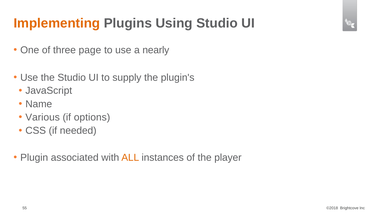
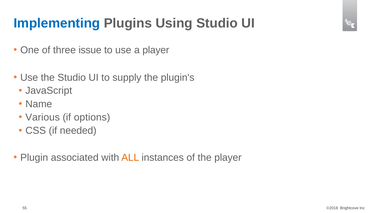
Implementing colour: orange -> blue
page: page -> issue
a nearly: nearly -> player
